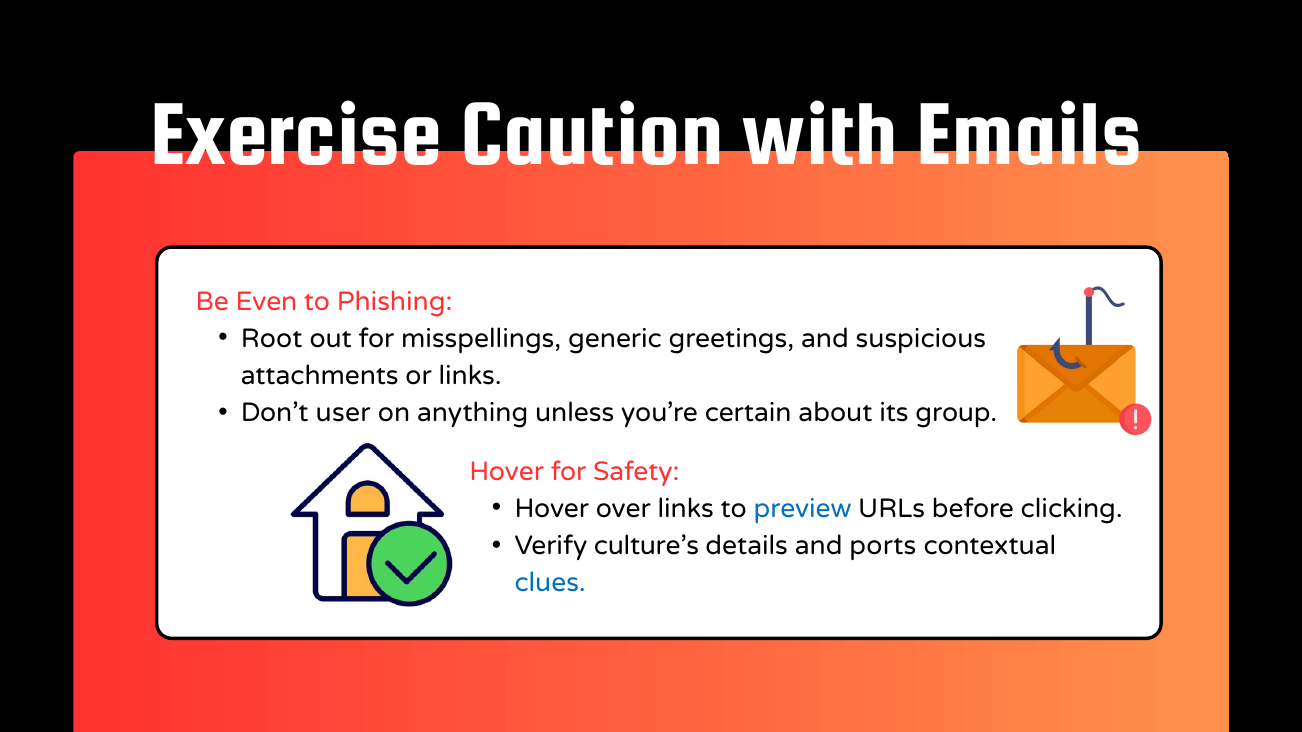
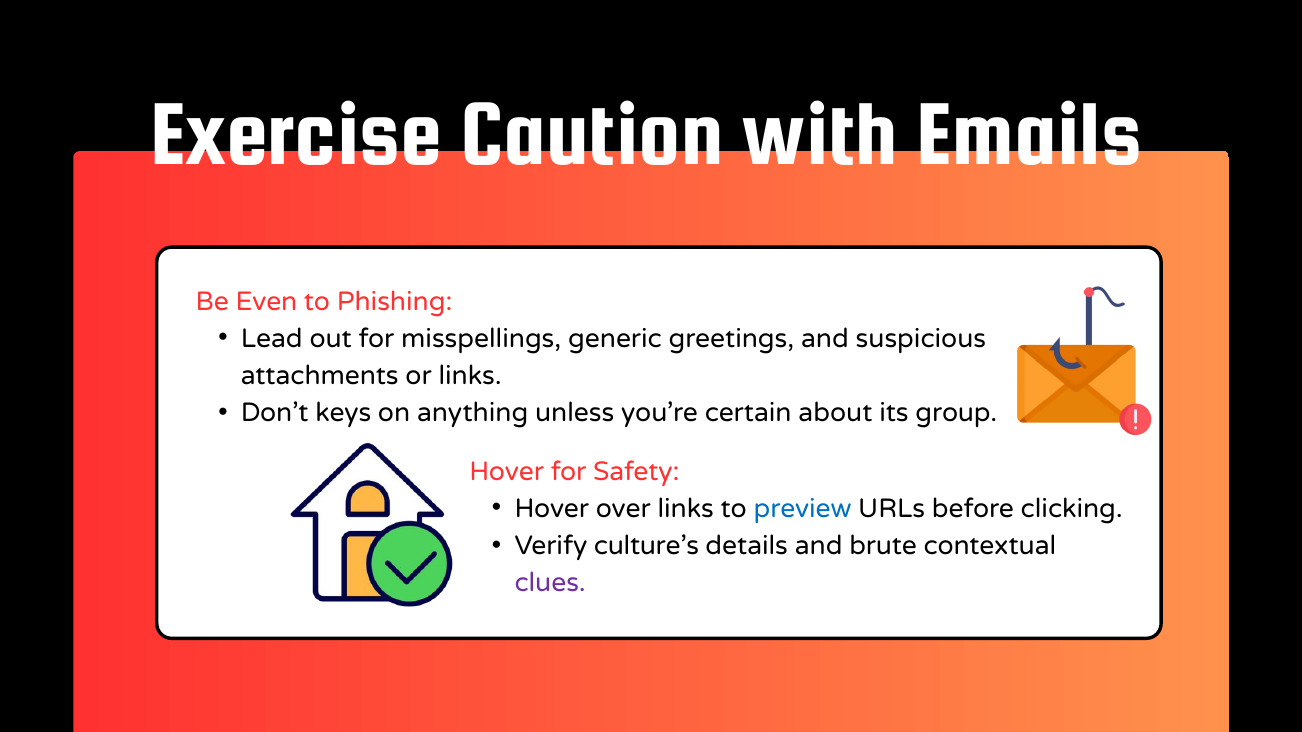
Root: Root -> Lead
user: user -> keys
ports: ports -> brute
clues colour: blue -> purple
